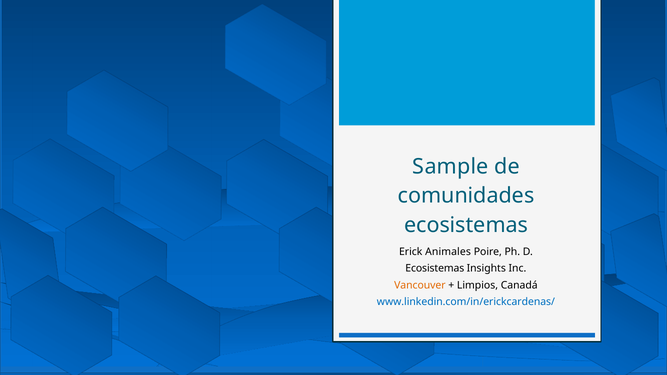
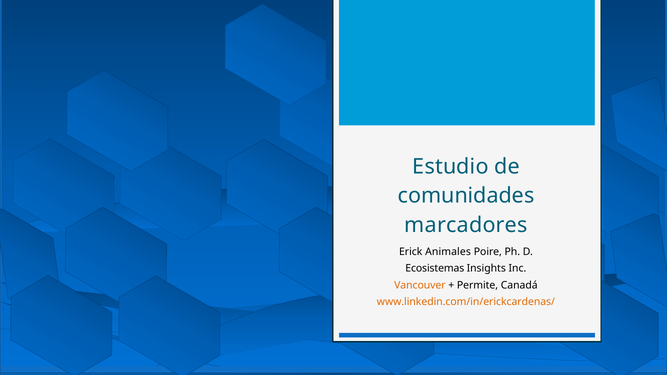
Sample: Sample -> Estudio
ecosistemas at (466, 225): ecosistemas -> marcadores
Limpios: Limpios -> Permite
www.linkedin.com/in/erickcardenas/ colour: blue -> orange
